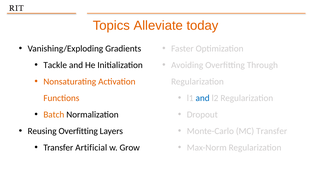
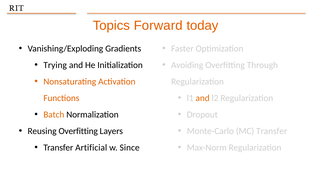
Alleviate: Alleviate -> Forward
Tackle: Tackle -> Trying
and at (203, 98) colour: blue -> orange
Grow: Grow -> Since
